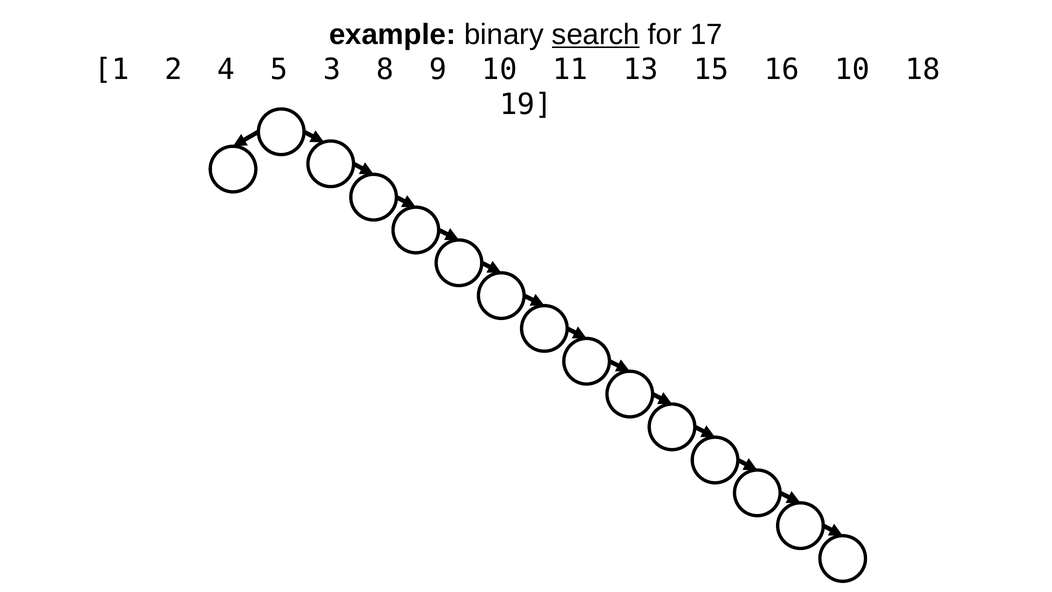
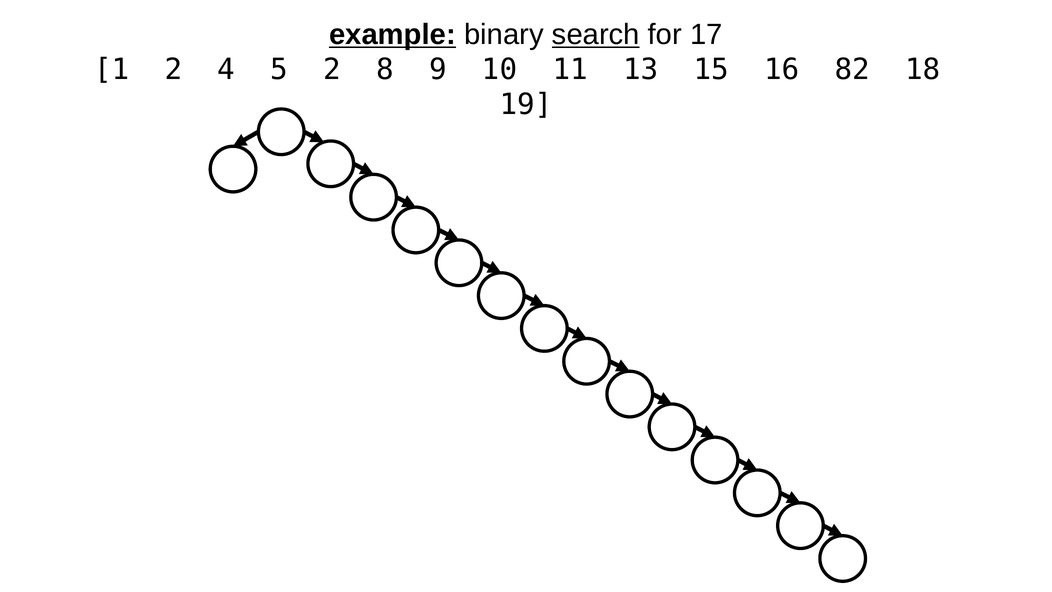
example underline: none -> present
5 3: 3 -> 2
16 10: 10 -> 82
